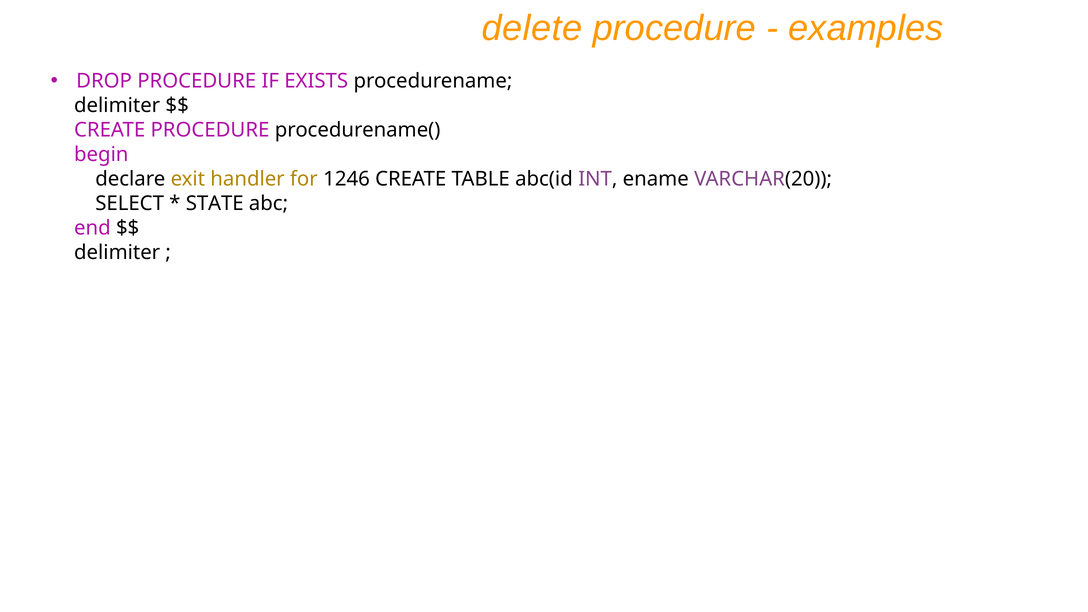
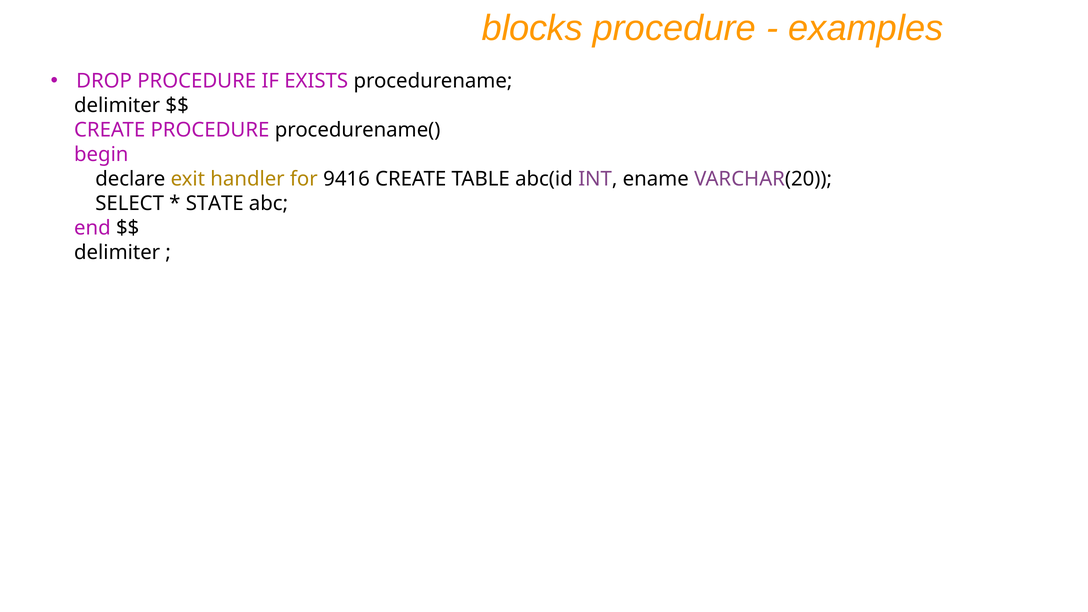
delete: delete -> blocks
1246: 1246 -> 9416
